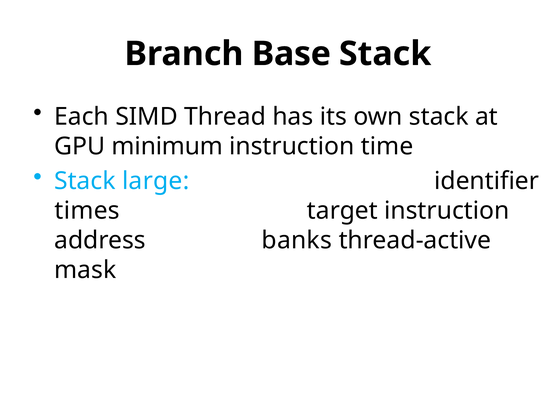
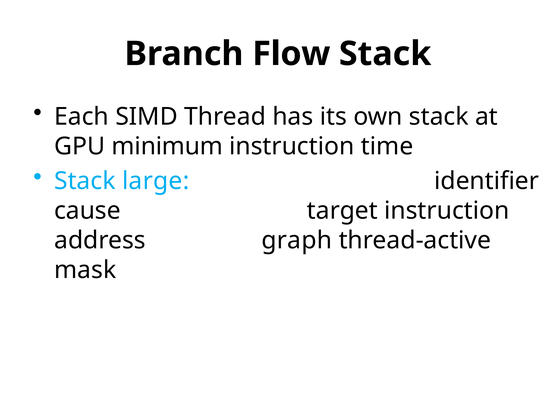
Base: Base -> Flow
times: times -> cause
banks: banks -> graph
